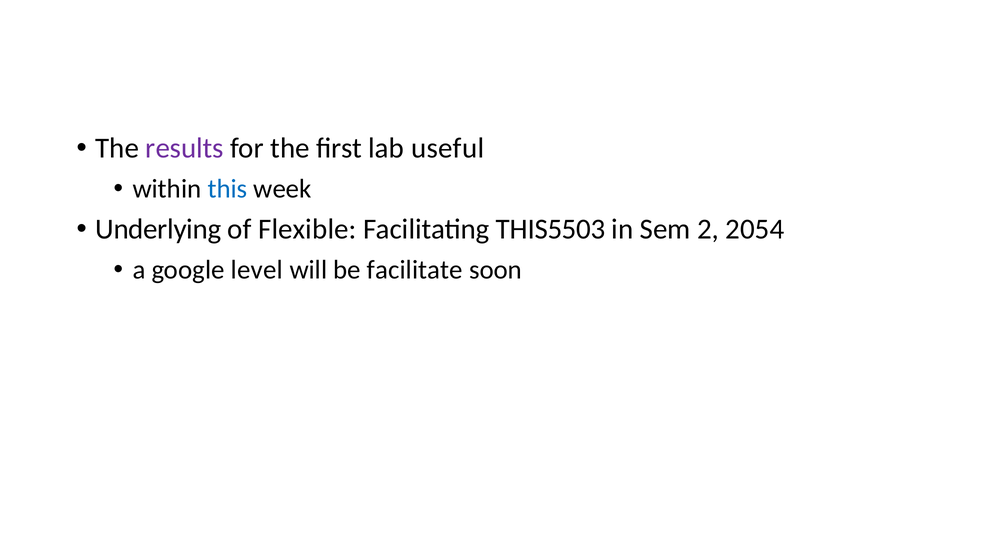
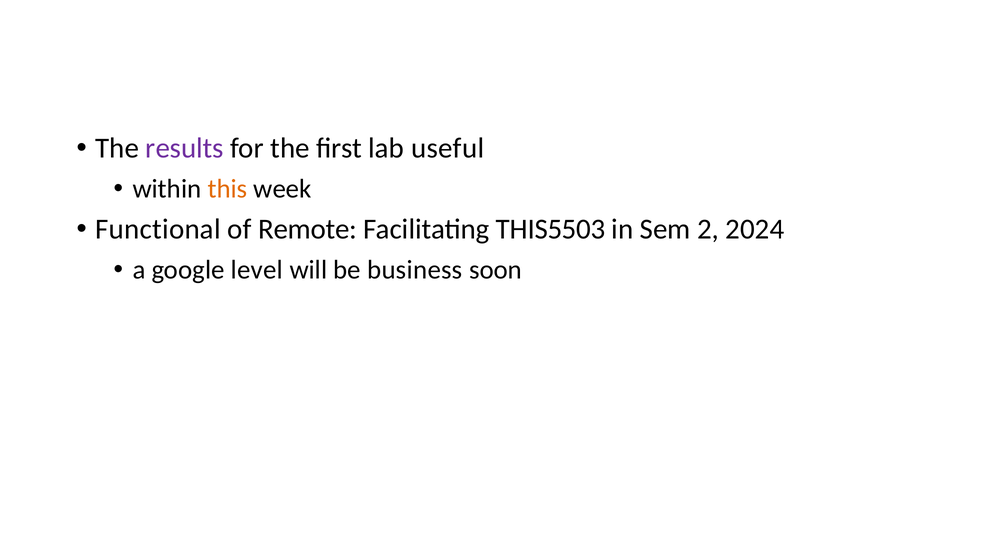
this colour: blue -> orange
Underlying: Underlying -> Functional
Flexible: Flexible -> Remote
2054: 2054 -> 2024
facilitate: facilitate -> business
